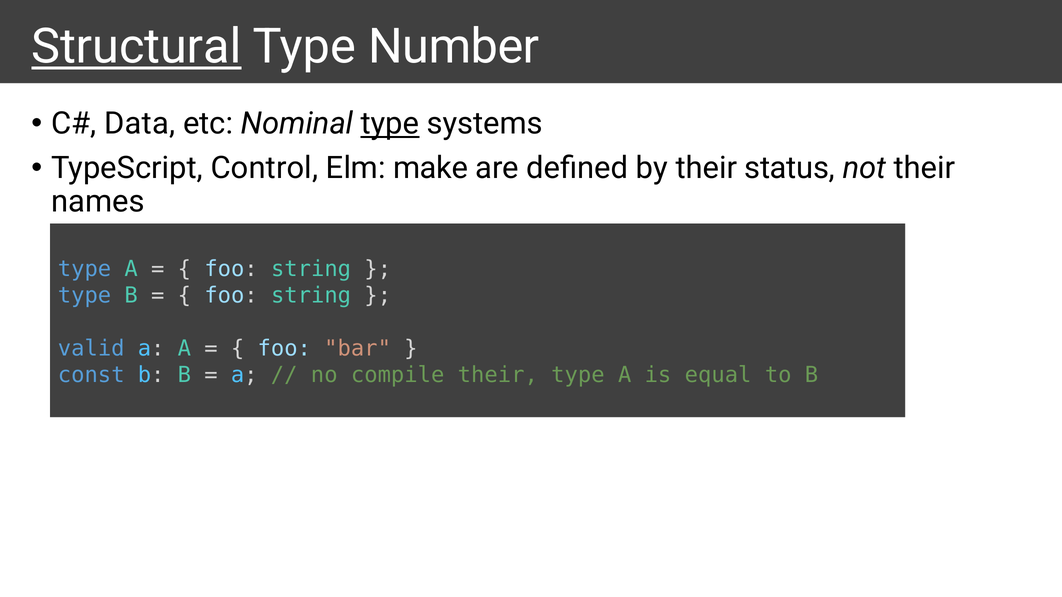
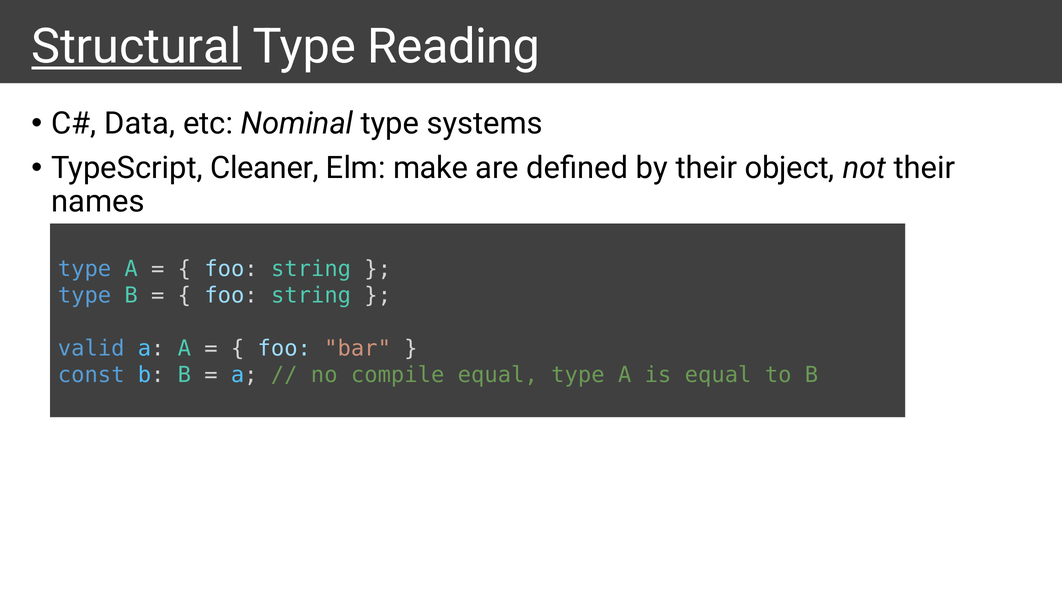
Number: Number -> Reading
type at (390, 124) underline: present -> none
Control: Control -> Cleaner
status: status -> object
compile their: their -> equal
